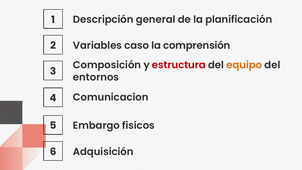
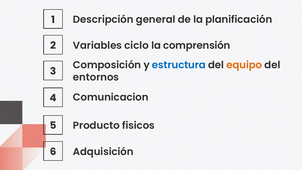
caso: caso -> ciclo
estructura colour: red -> blue
Embargo: Embargo -> Producto
